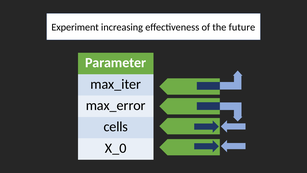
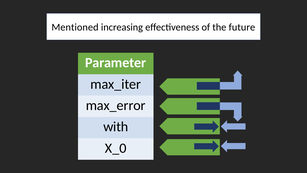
Experiment: Experiment -> Mentioned
cells: cells -> with
